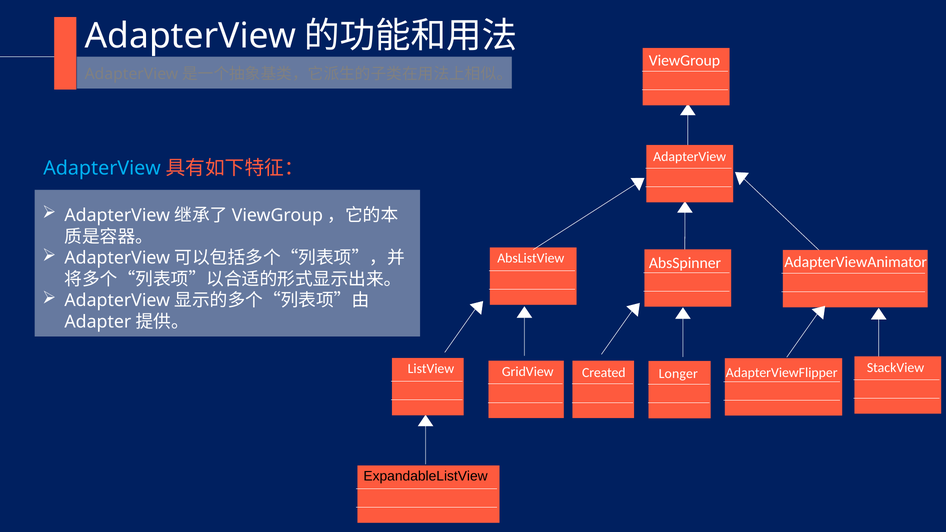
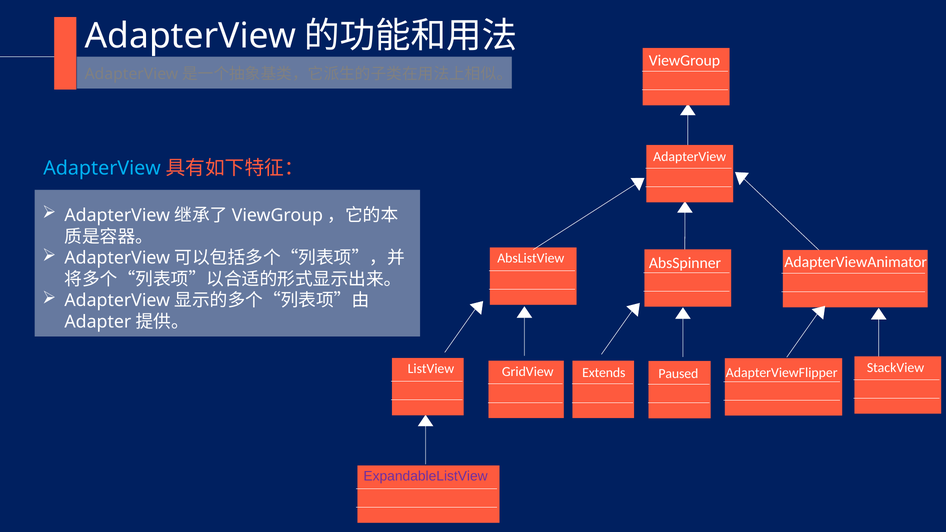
Created: Created -> Extends
Longer: Longer -> Paused
ExpandableListView colour: black -> purple
